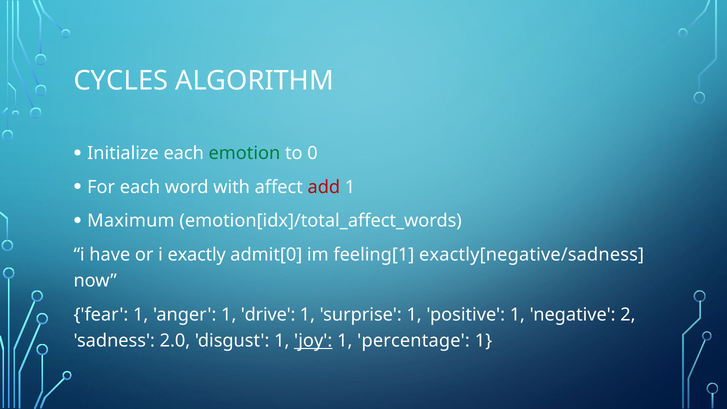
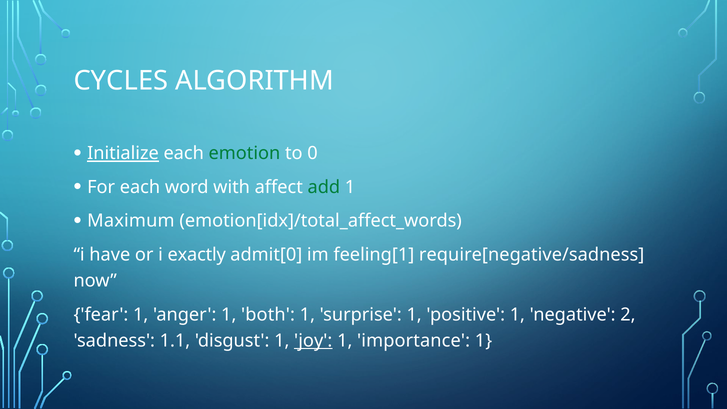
Initialize underline: none -> present
add colour: red -> green
exactly[negative/sadness: exactly[negative/sadness -> require[negative/sadness
drive: drive -> both
2.0: 2.0 -> 1.1
percentage: percentage -> importance
